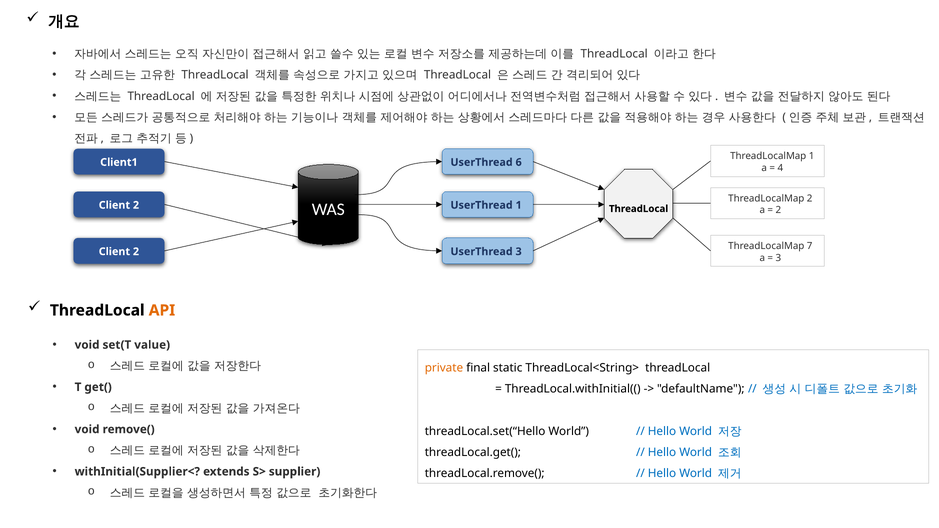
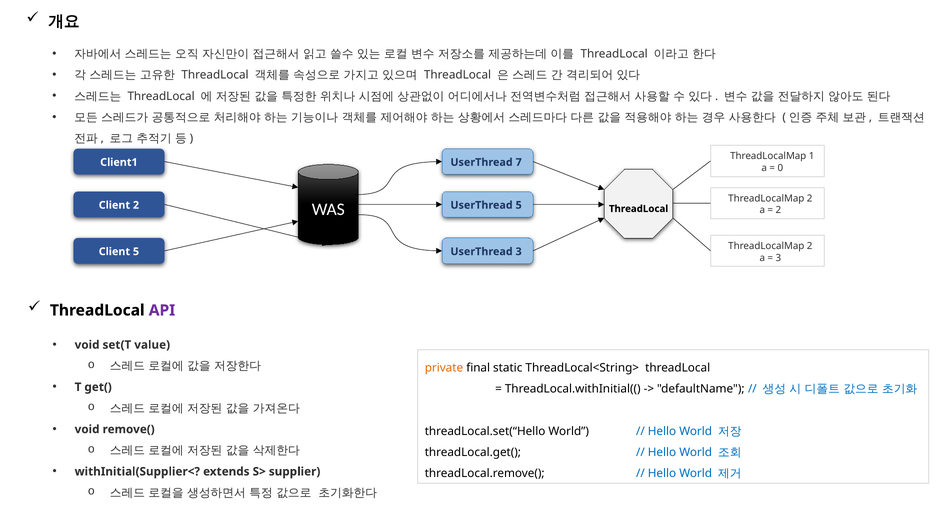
6: 6 -> 7
4: 4 -> 0
UserThread 1: 1 -> 5
7 at (810, 246): 7 -> 2
2 at (136, 252): 2 -> 5
API colour: orange -> purple
